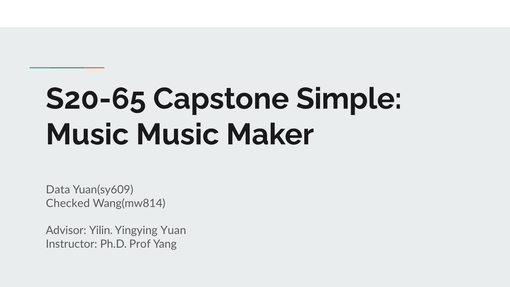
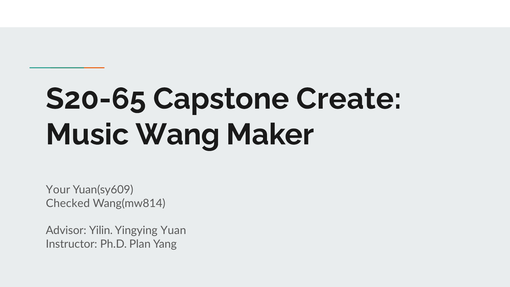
Simple: Simple -> Create
Music Music: Music -> Wang
Data: Data -> Your
Prof: Prof -> Plan
